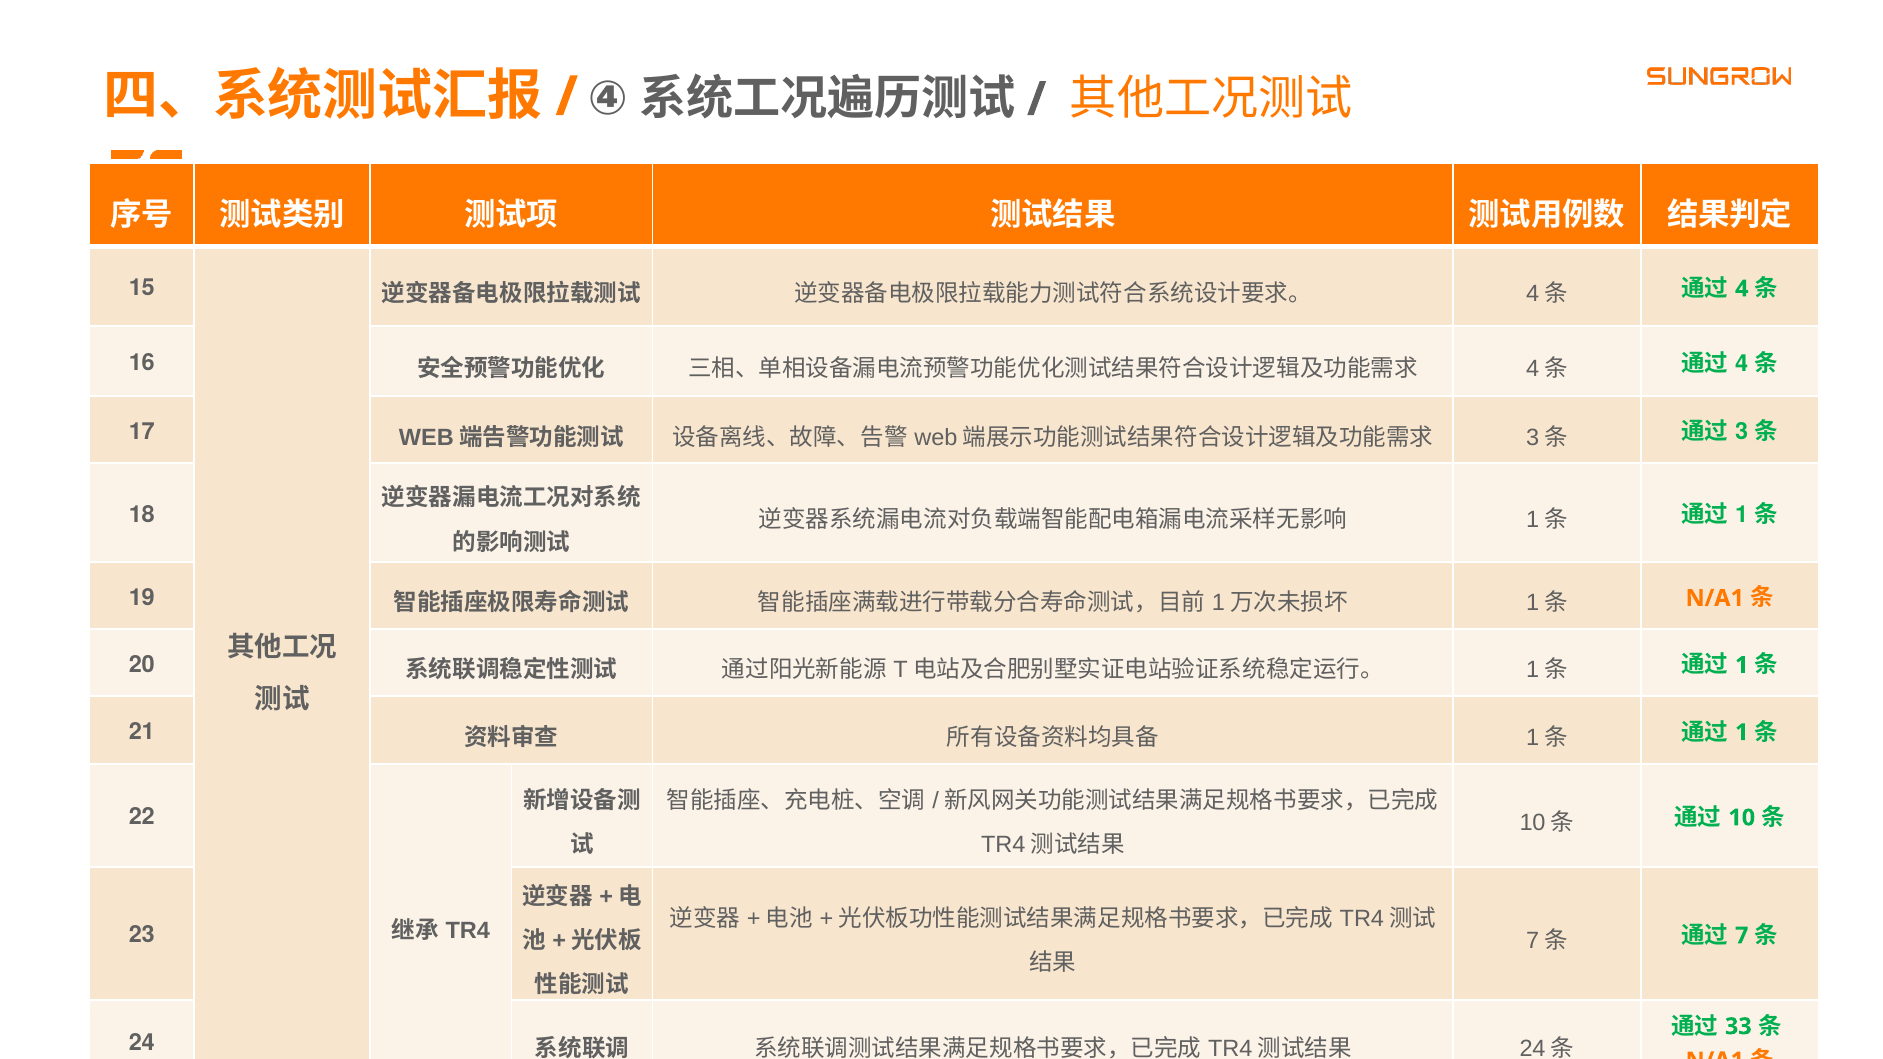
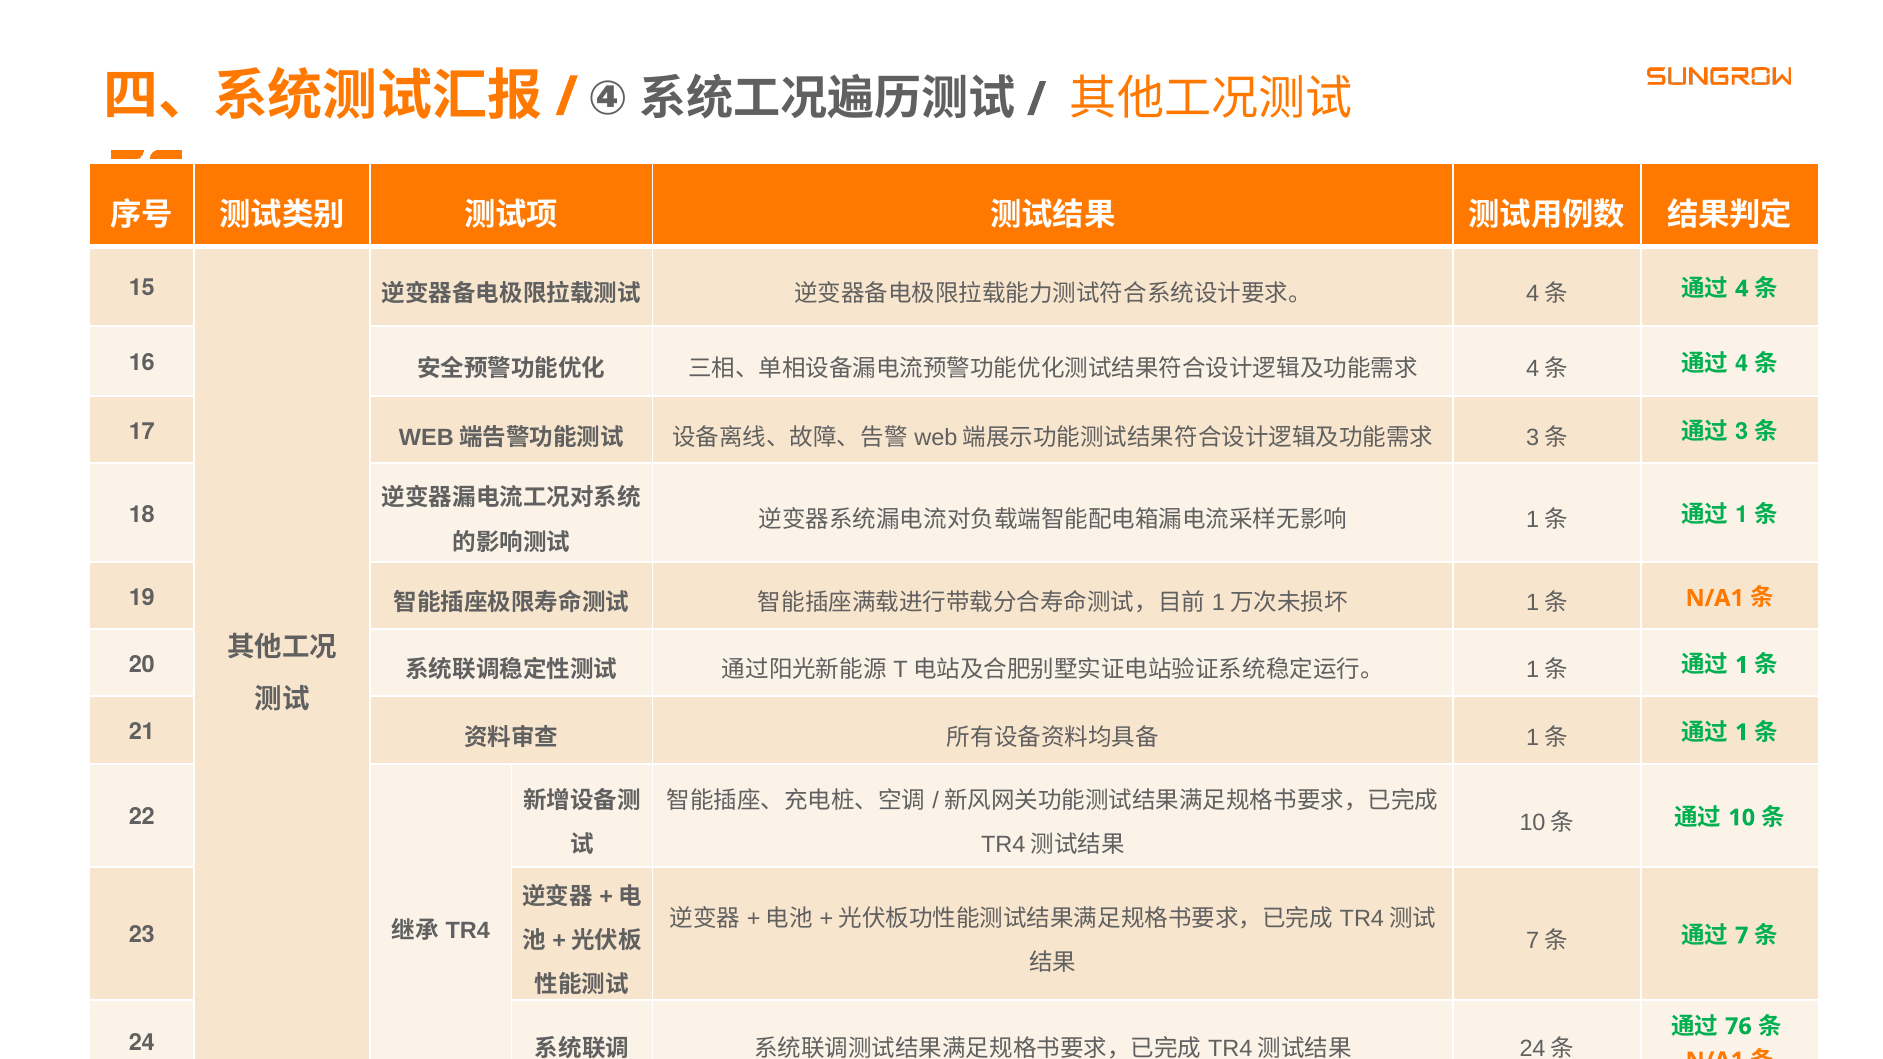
33: 33 -> 76
